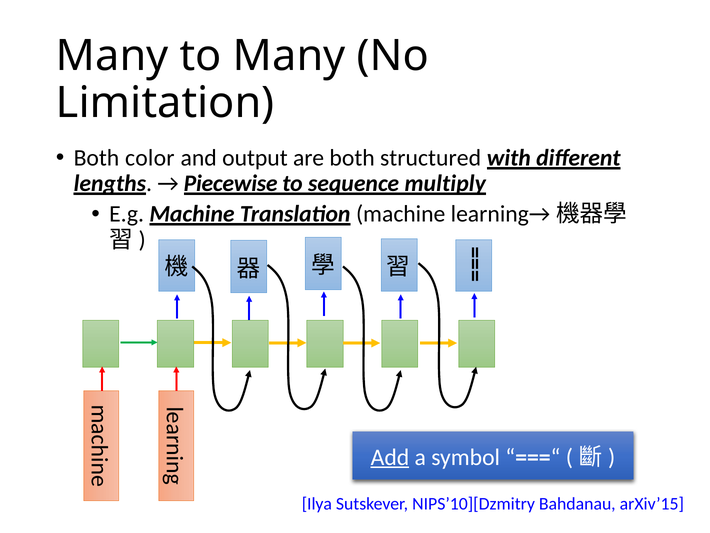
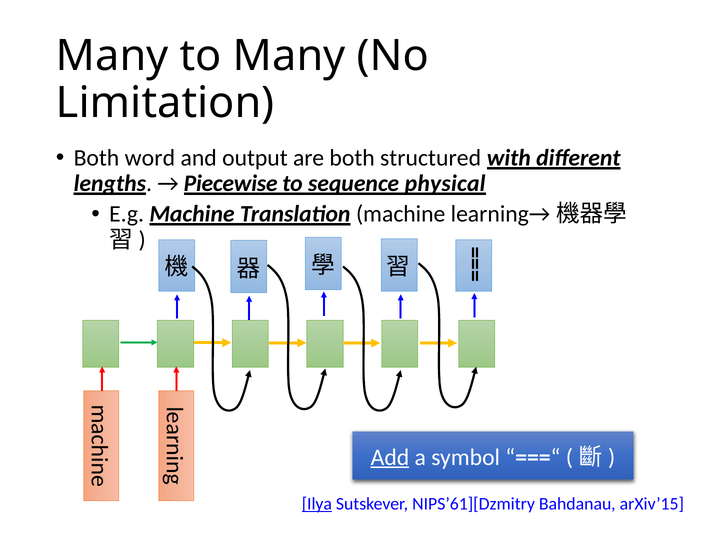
color: color -> word
multiply: multiply -> physical
Ilya underline: none -> present
NIPS’10][Dzmitry: NIPS’10][Dzmitry -> NIPS’61][Dzmitry
